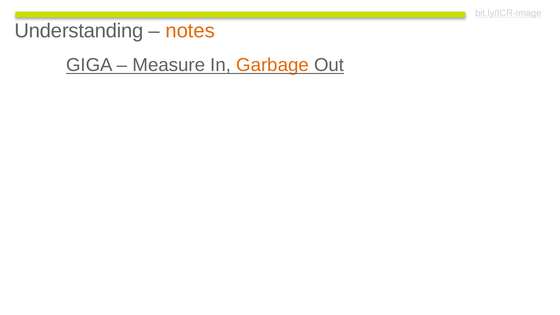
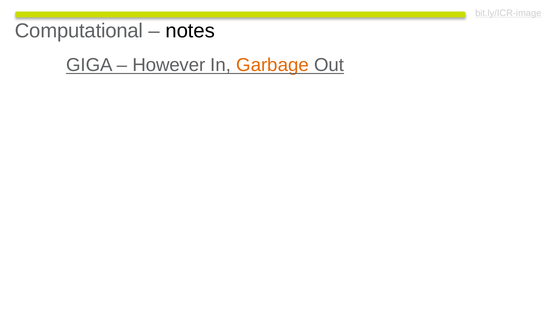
Understanding: Understanding -> Computational
notes colour: orange -> black
Measure: Measure -> However
